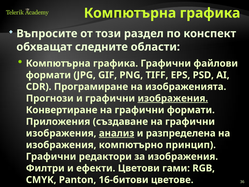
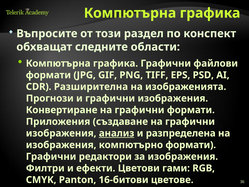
Програмиране: Програмиране -> Разширителна
изображения at (173, 98) underline: present -> none
компютърно принцип: принцип -> формати
